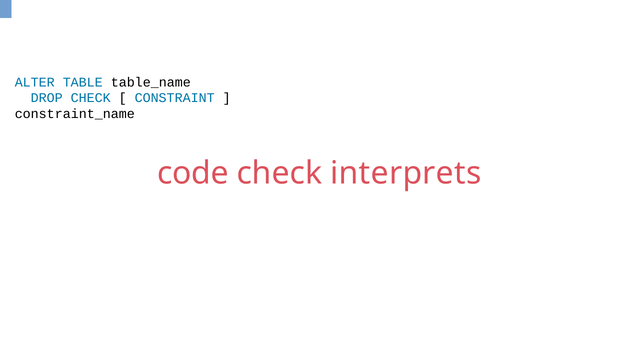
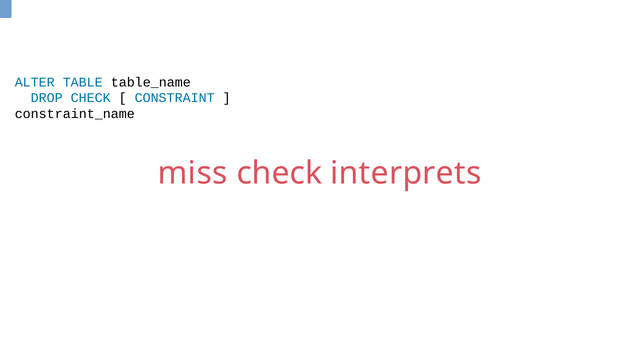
code: code -> miss
